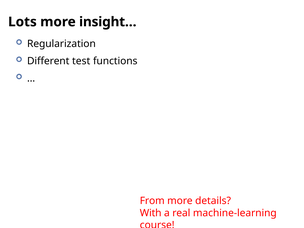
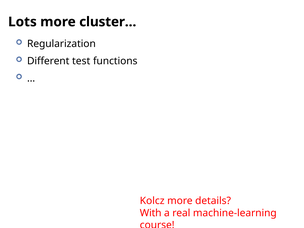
insight…: insight… -> cluster…
From: From -> Kolcz
